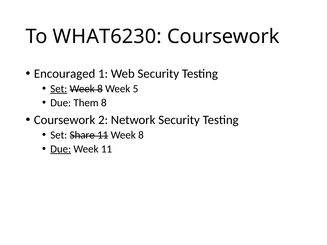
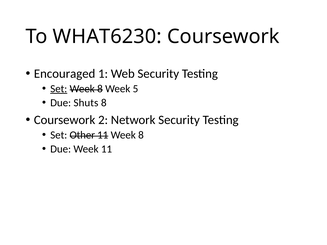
Them: Them -> Shuts
Share: Share -> Other
Due at (61, 149) underline: present -> none
